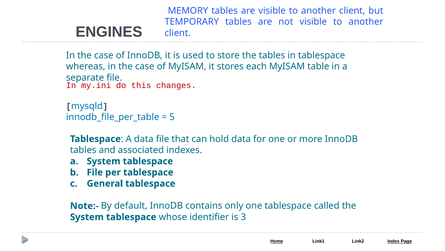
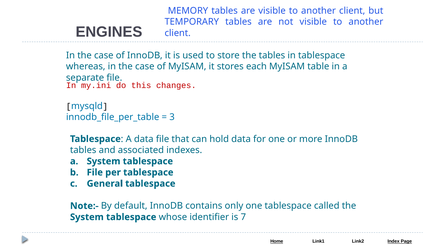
5: 5 -> 3
3: 3 -> 7
